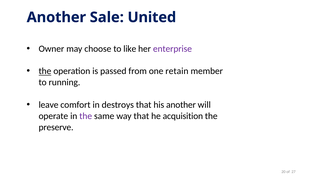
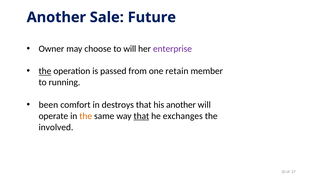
United: United -> Future
to like: like -> will
leave: leave -> been
the at (86, 116) colour: purple -> orange
that at (141, 116) underline: none -> present
acquisition: acquisition -> exchanges
preserve: preserve -> involved
